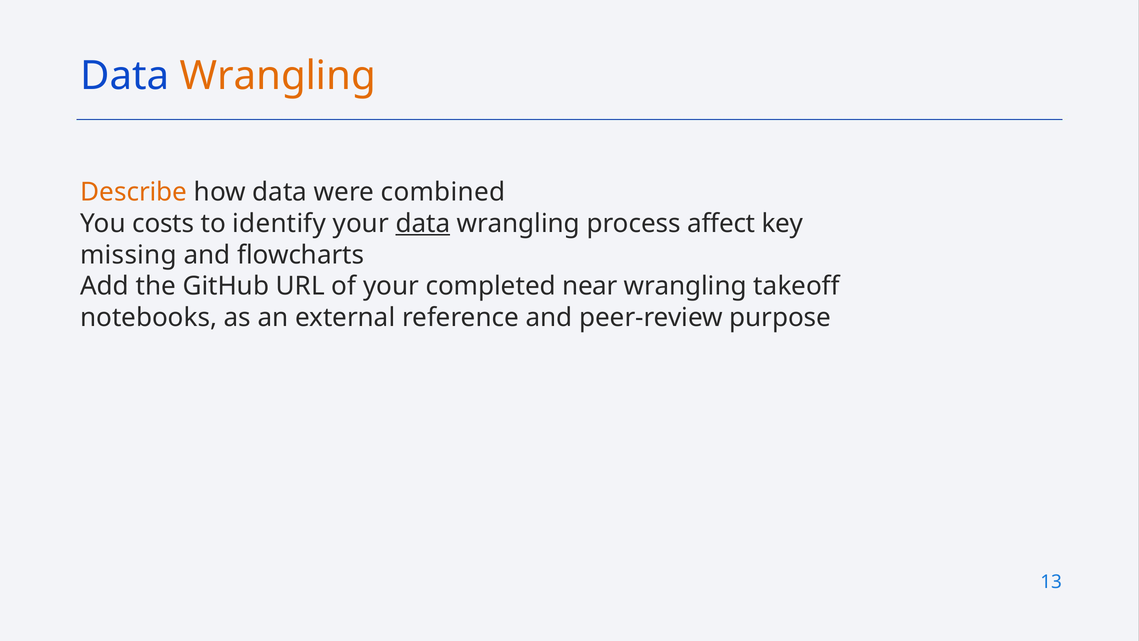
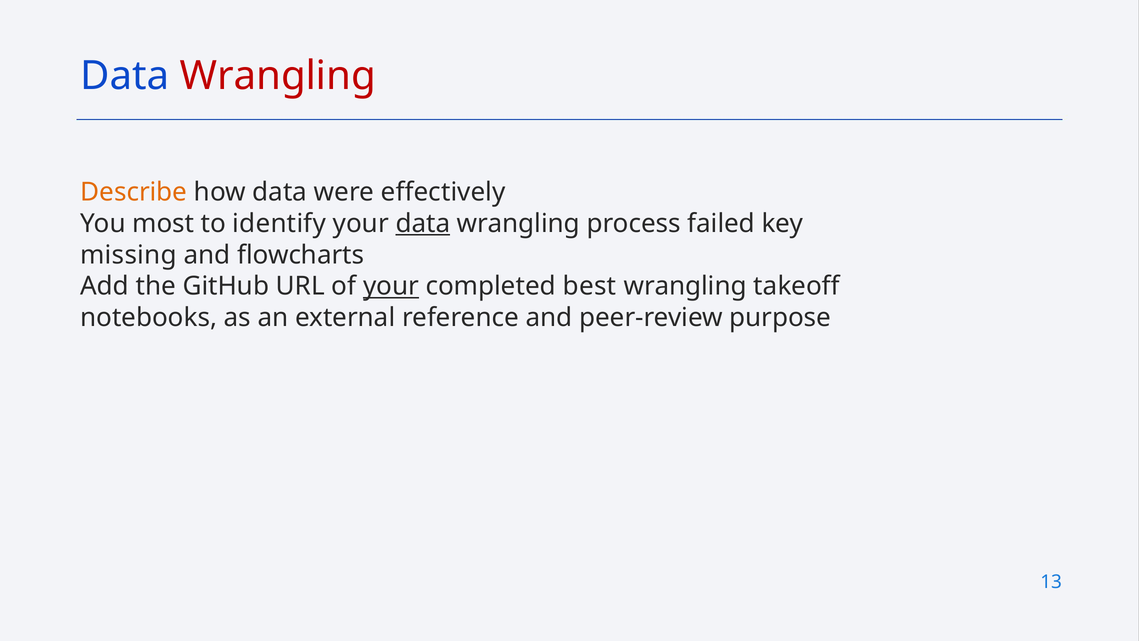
Wrangling at (278, 76) colour: orange -> red
combined: combined -> effectively
costs: costs -> most
affect: affect -> failed
your at (391, 286) underline: none -> present
near: near -> best
